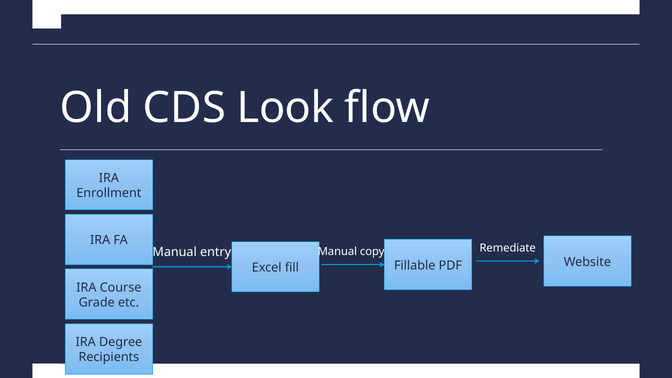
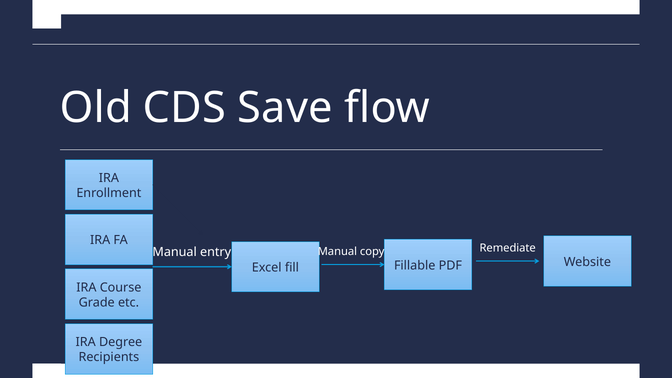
Look: Look -> Save
